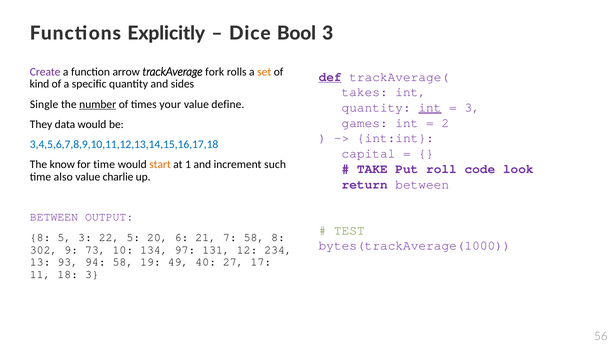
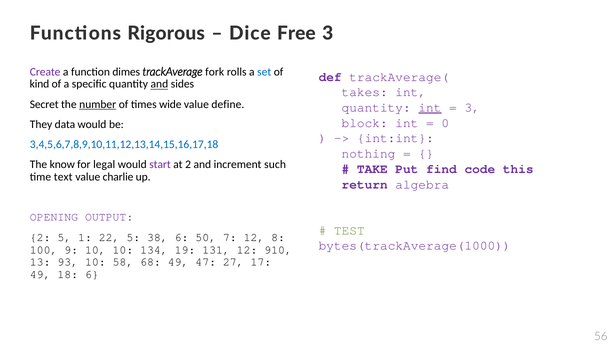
Explicitly: Explicitly -> Rigorous
Bool: Bool -> Free
arrow: arrow -> dimes
set colour: orange -> blue
def underline: present -> none
and at (159, 84) underline: none -> present
Single: Single -> Secret
your: your -> wide
games: games -> block
2: 2 -> 0
capital: capital -> nothing
for time: time -> legal
start colour: orange -> purple
at 1: 1 -> 2
roll: roll -> find
look: look -> this
also: also -> text
return between: between -> algebra
BETWEEN at (54, 217): BETWEEN -> OPENING
8 at (40, 237): 8 -> 2
5 3: 3 -> 1
20: 20 -> 38
21: 21 -> 50
7 58: 58 -> 12
302: 302 -> 100
9 73: 73 -> 10
97: 97 -> 19
234: 234 -> 910
93 94: 94 -> 10
19: 19 -> 68
40: 40 -> 47
11 at (40, 274): 11 -> 49
18 3: 3 -> 6
